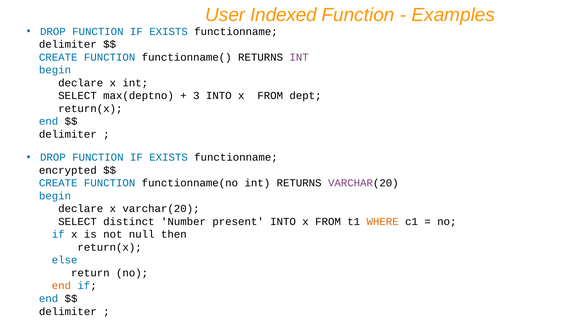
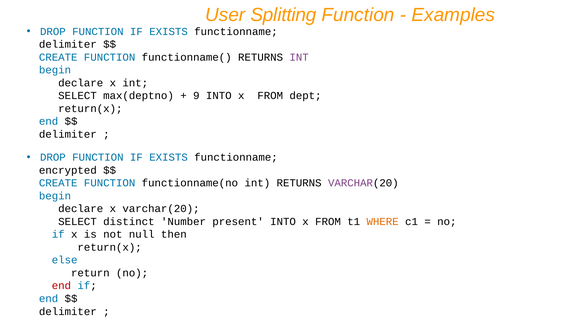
Indexed: Indexed -> Splitting
3: 3 -> 9
end at (61, 286) colour: orange -> red
